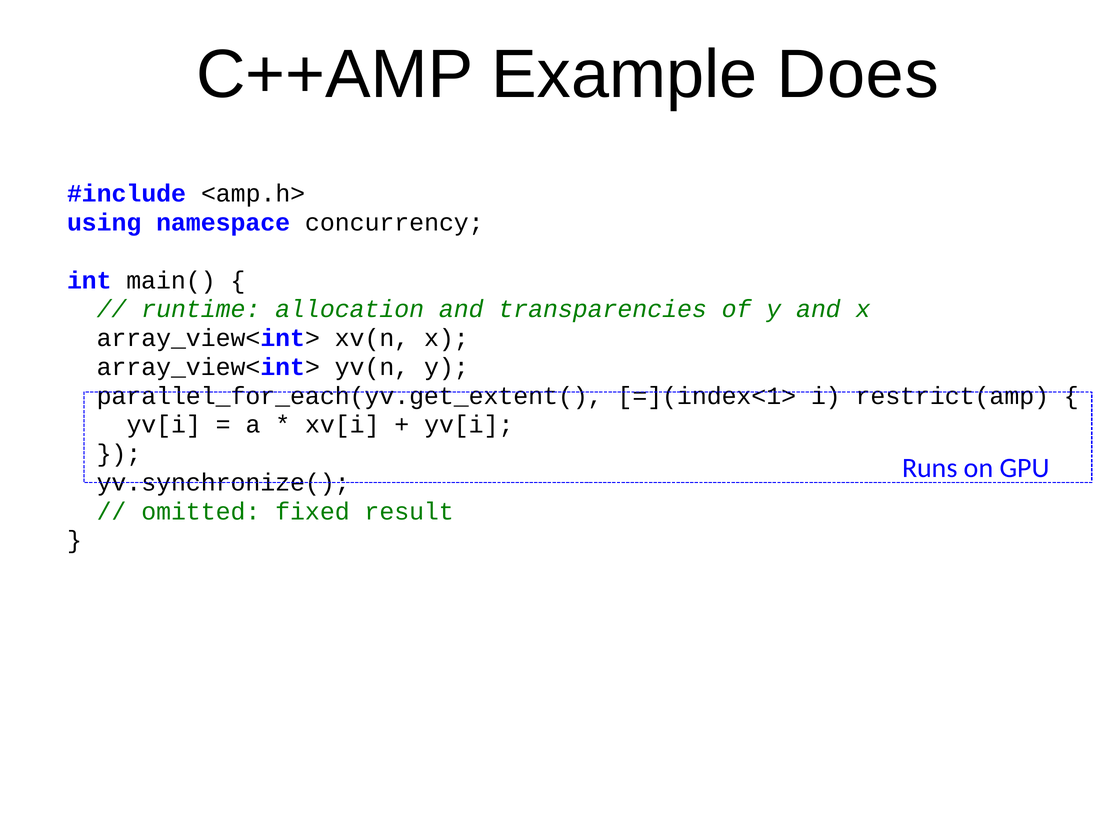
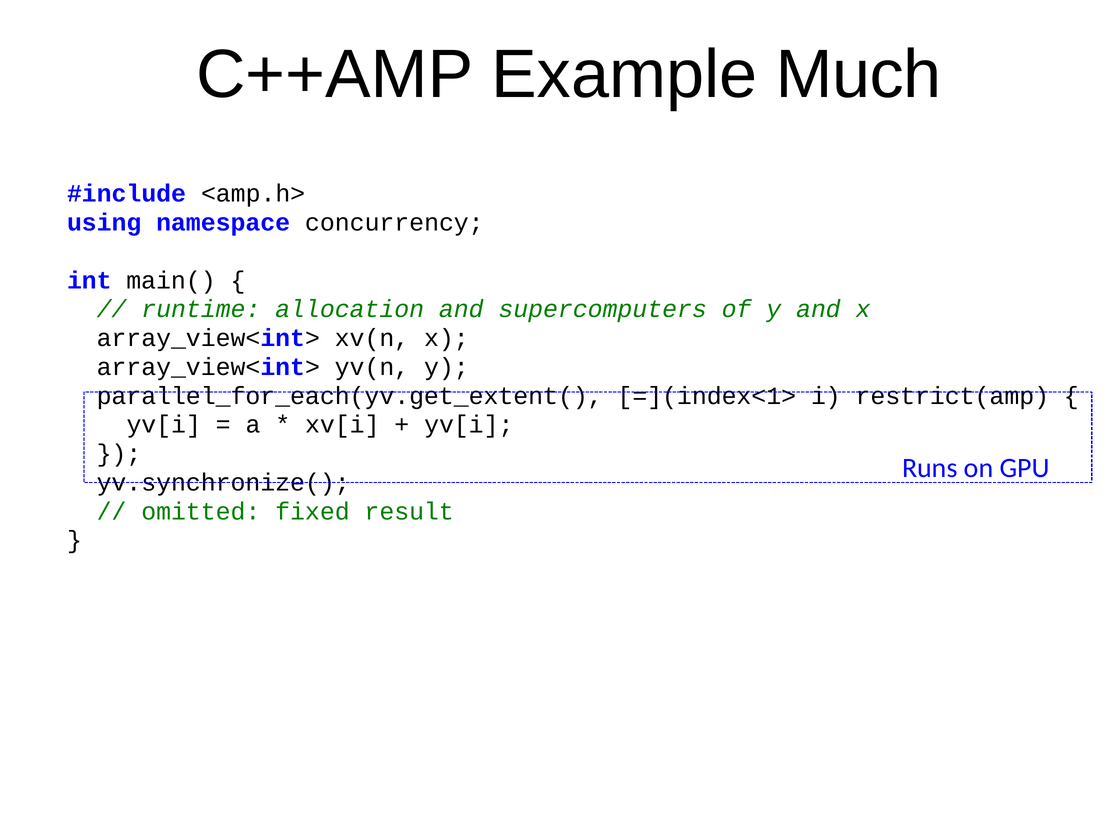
Does: Does -> Much
transparencies: transparencies -> supercomputers
